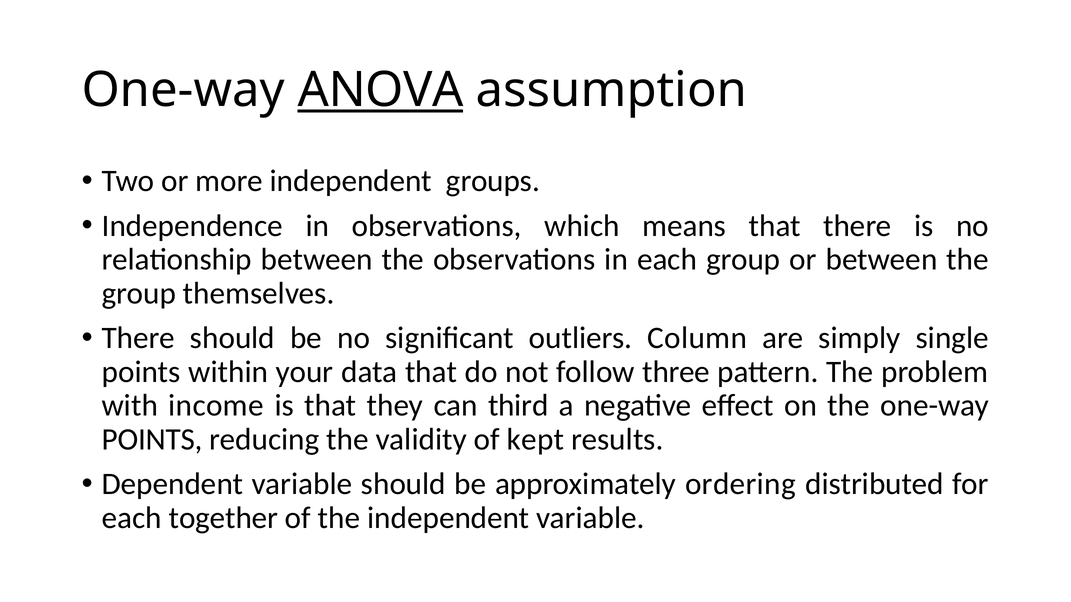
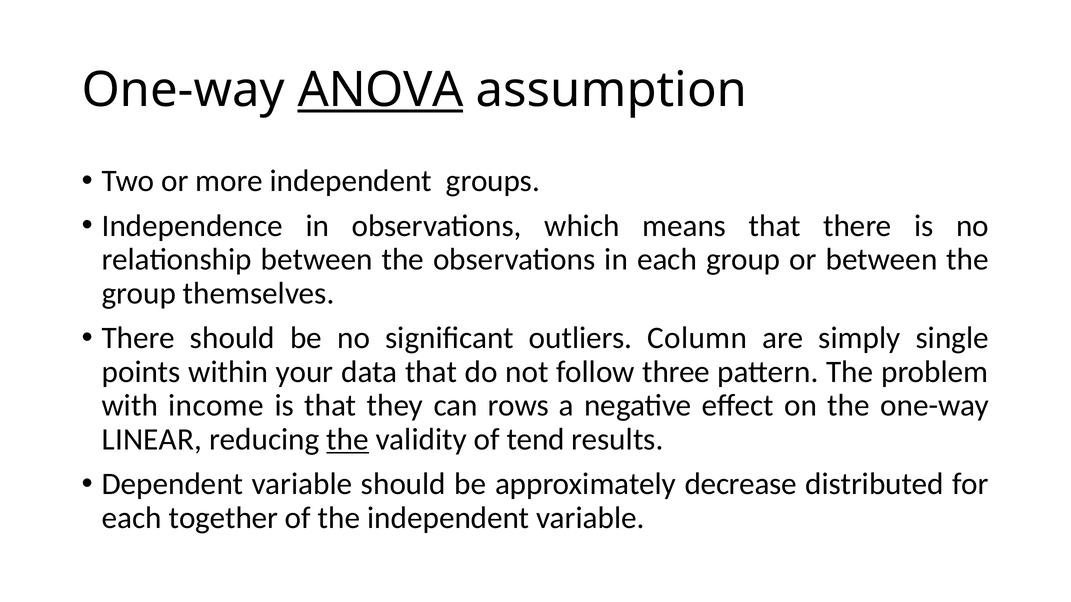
third: third -> rows
POINTS at (152, 440): POINTS -> LINEAR
the at (348, 440) underline: none -> present
kept: kept -> tend
ordering: ordering -> decrease
